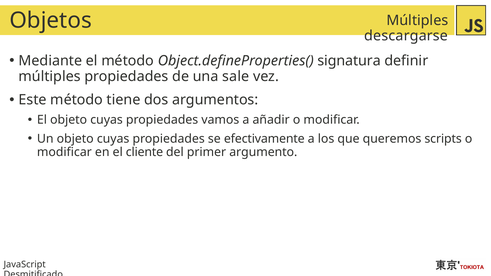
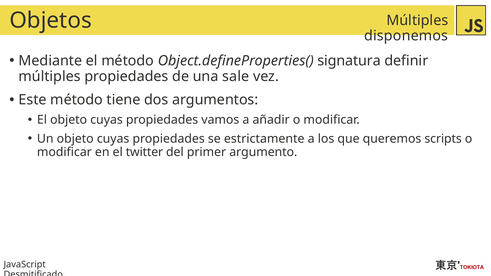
descargarse: descargarse -> disponemos
efectivamente: efectivamente -> estrictamente
cliente: cliente -> twitter
